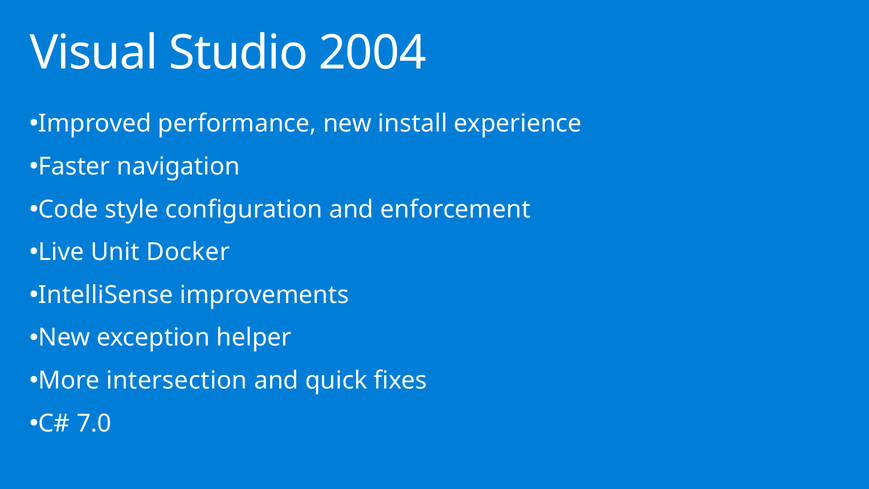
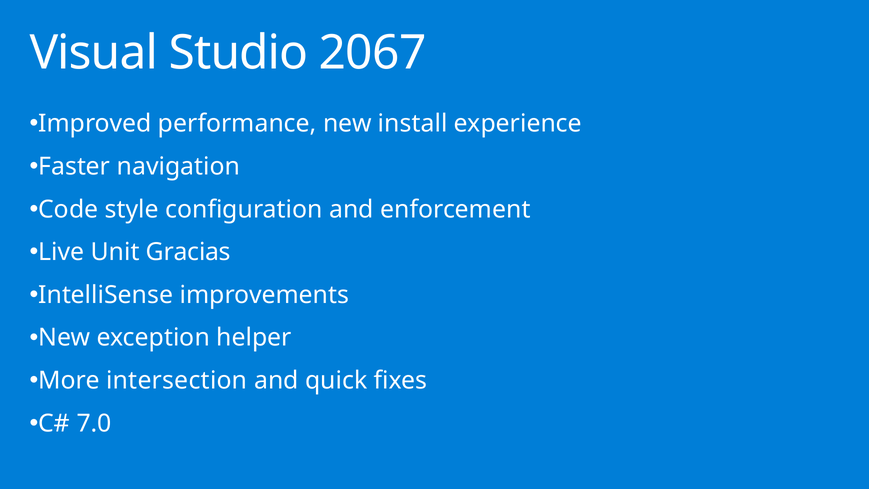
2004: 2004 -> 2067
Docker: Docker -> Gracias
